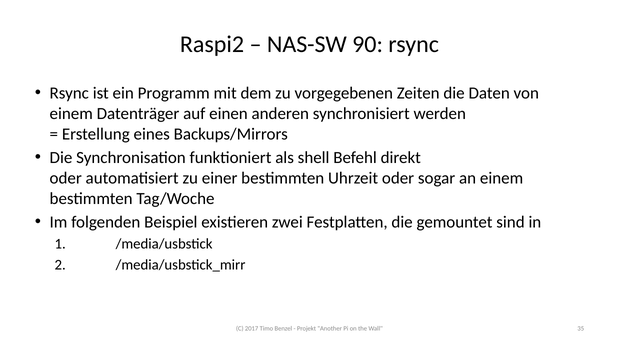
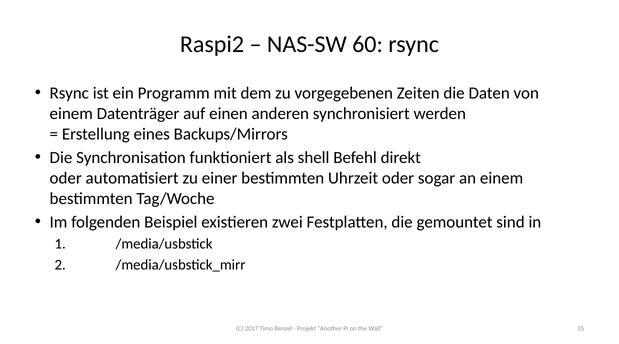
90: 90 -> 60
